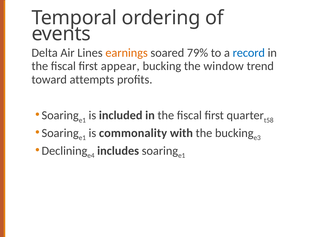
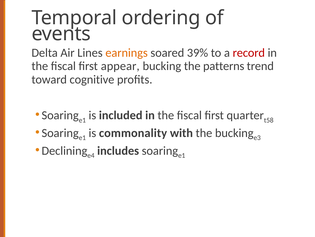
79%: 79% -> 39%
record colour: blue -> red
window: window -> patterns
attempts: attempts -> cognitive
